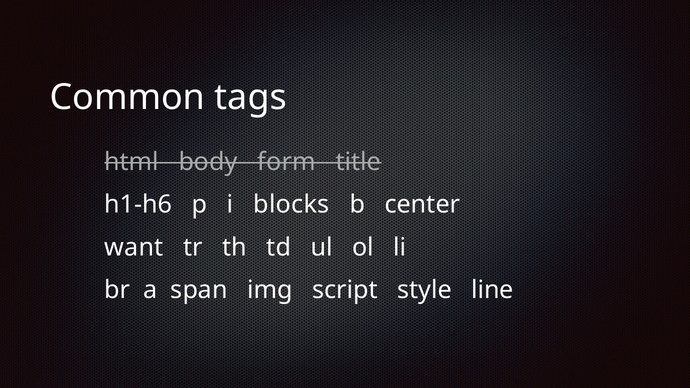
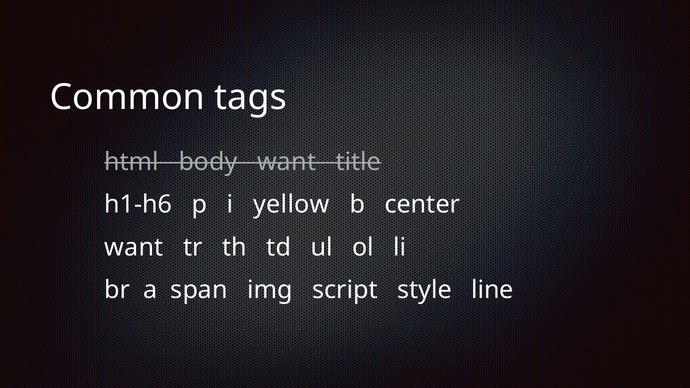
body form: form -> want
blocks: blocks -> yellow
